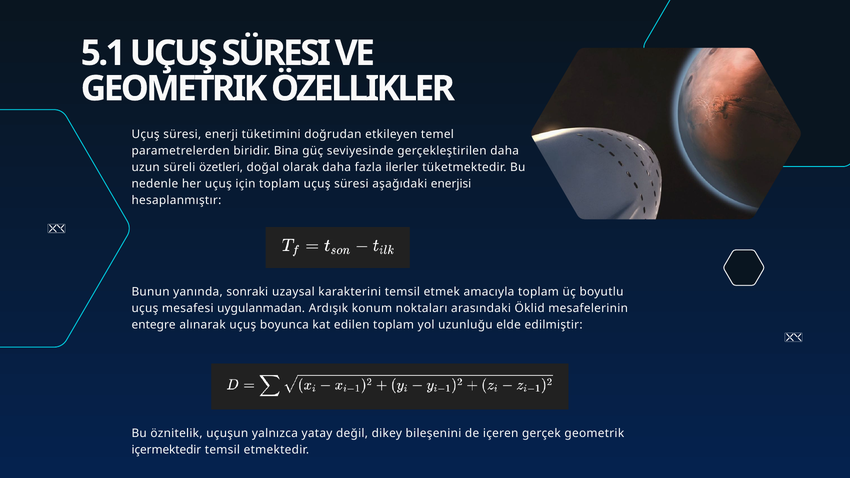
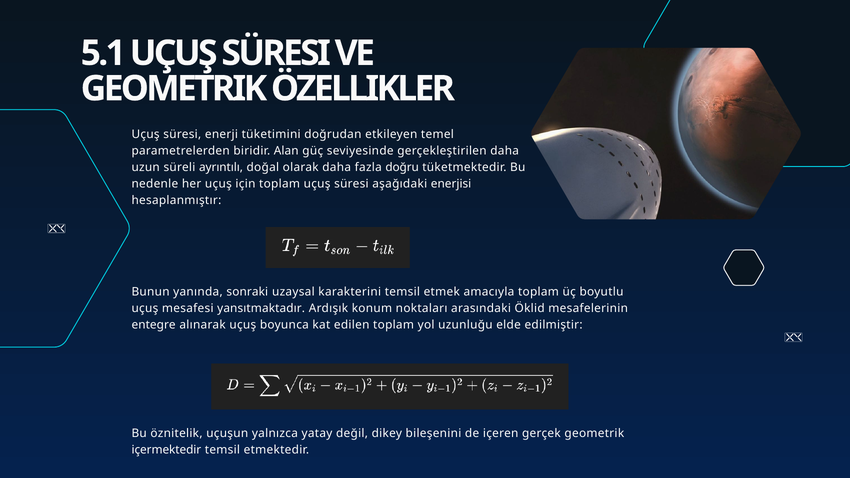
Bina: Bina -> Alan
özetleri: özetleri -> ayrıntılı
ilerler: ilerler -> doğru
uygulanmadan: uygulanmadan -> yansıtmaktadır
